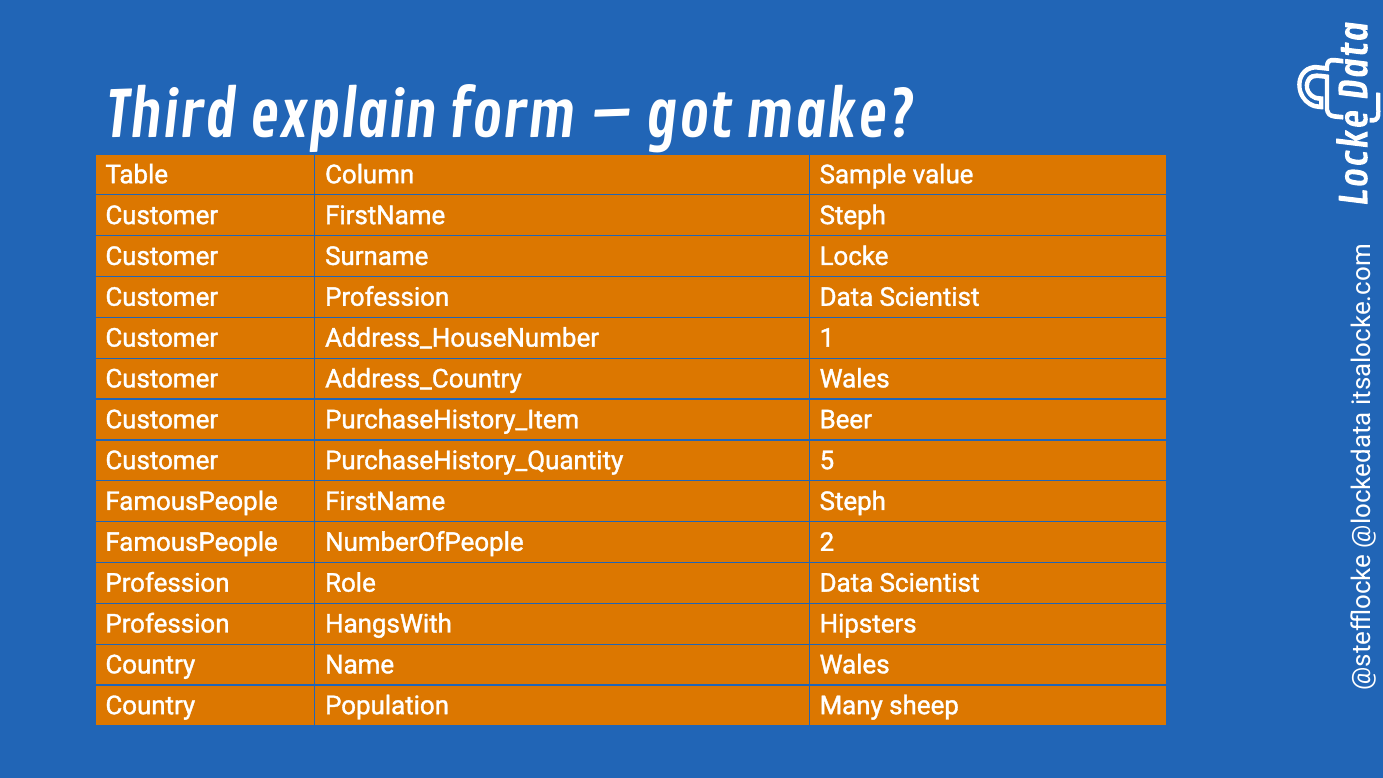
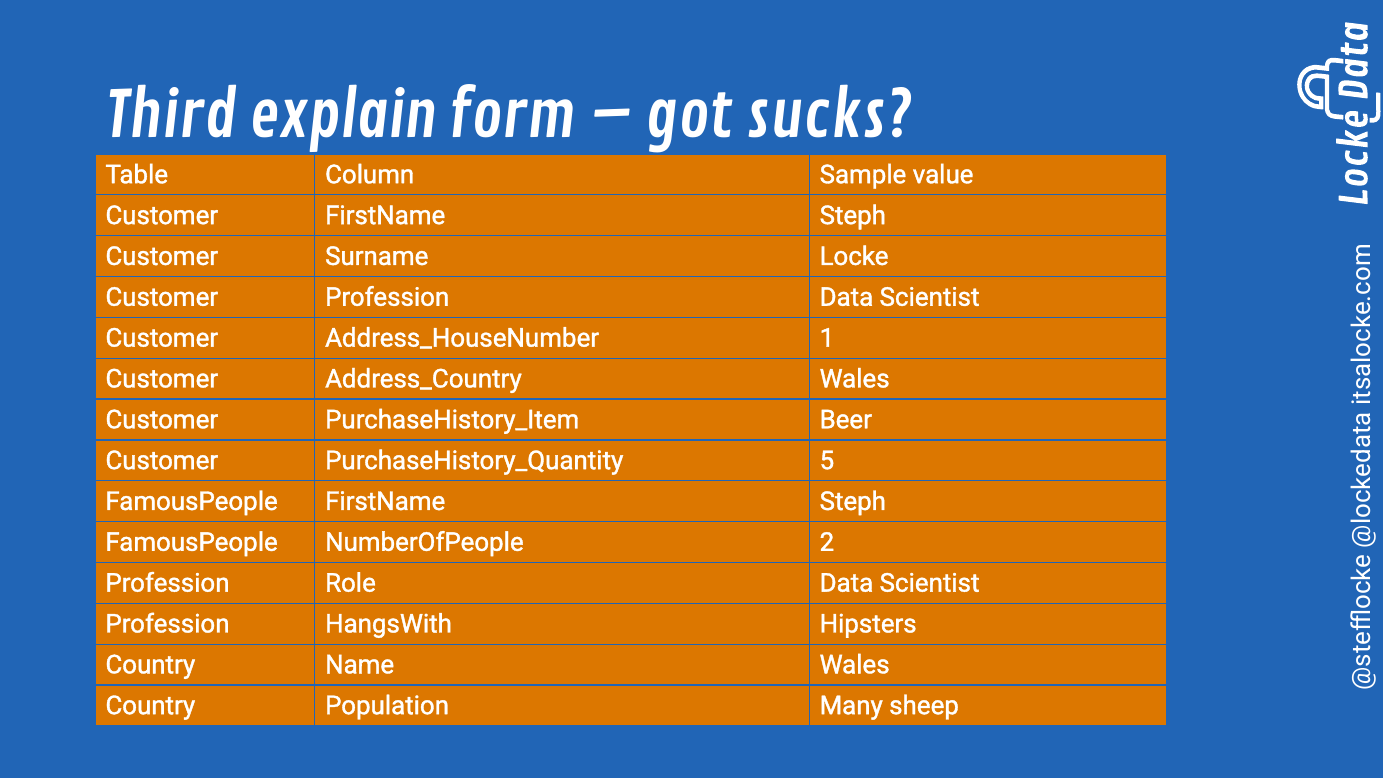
make: make -> sucks
